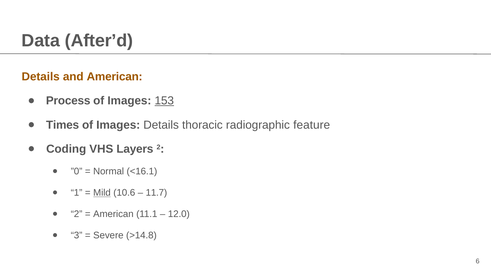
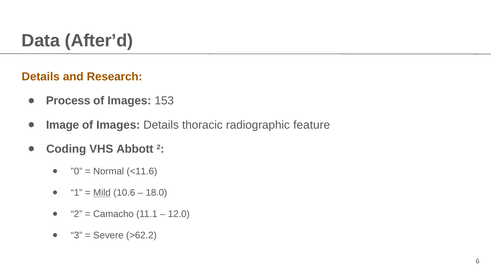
and American: American -> Research
153 underline: present -> none
Times: Times -> Image
Layers: Layers -> Abbott
<16.1: <16.1 -> <11.6
11.7: 11.7 -> 18.0
American at (113, 214): American -> Camacho
>14.8: >14.8 -> >62.2
